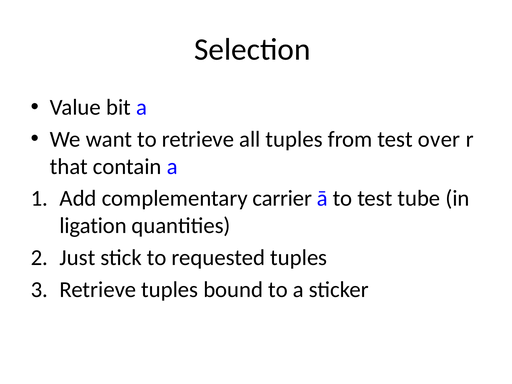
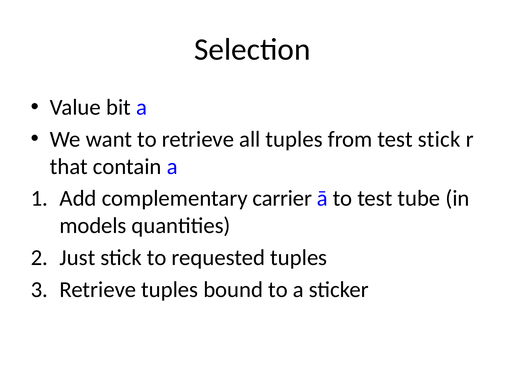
test over: over -> stick
ligation: ligation -> models
